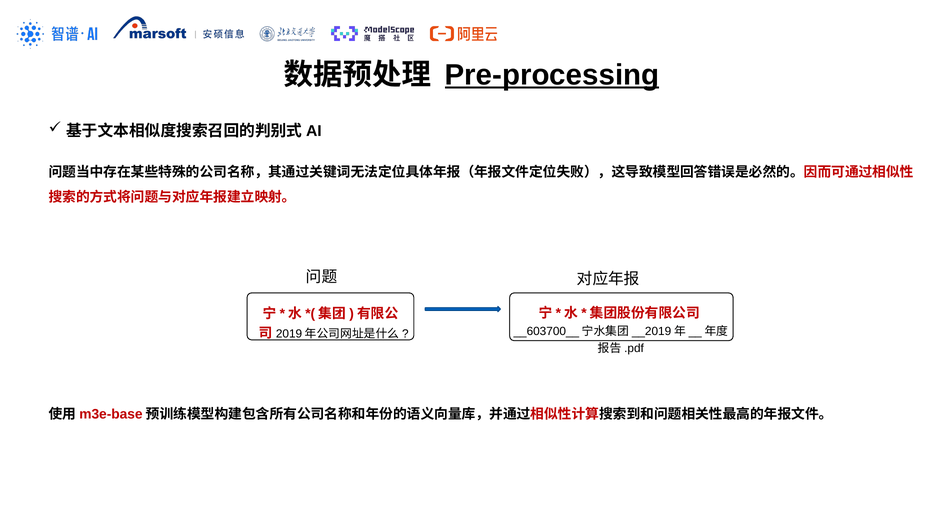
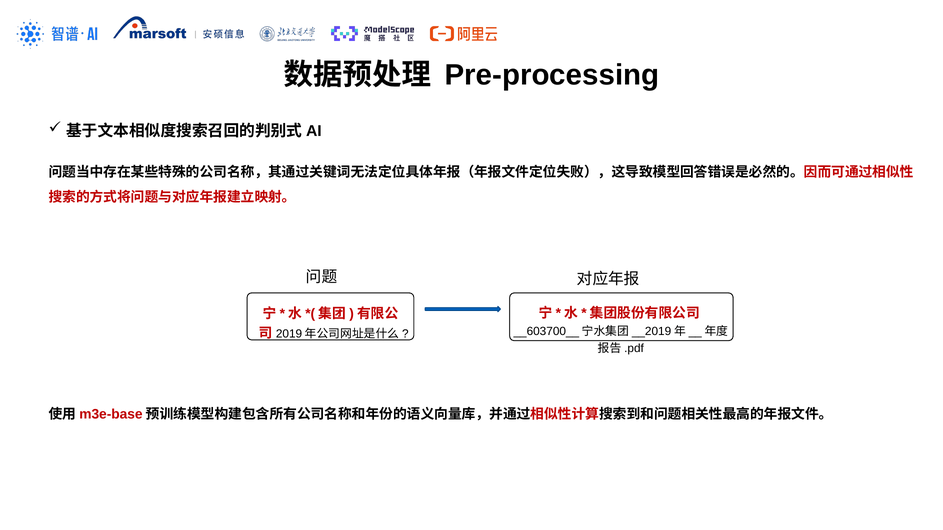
Pre-processing underline: present -> none
